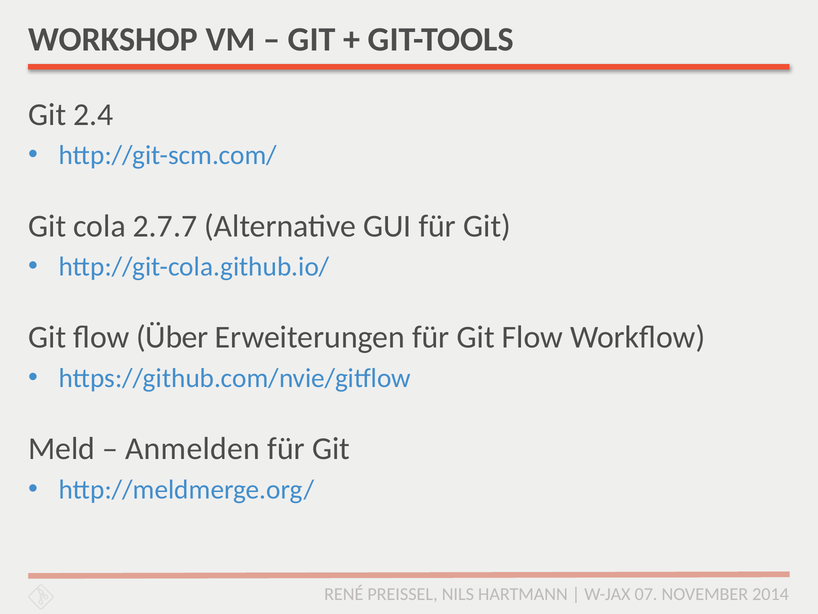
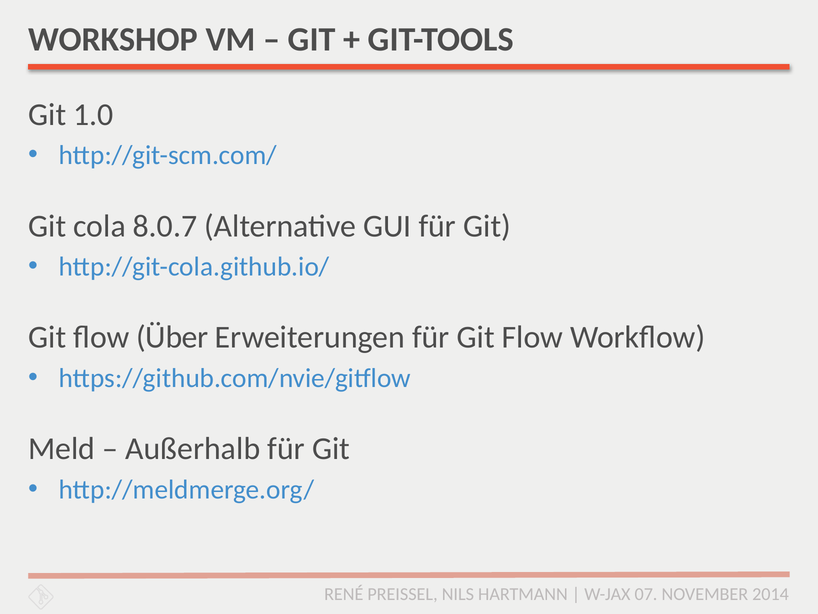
2.4: 2.4 -> 1.0
2.7.7: 2.7.7 -> 8.0.7
Anmelden: Anmelden -> Außerhalb
